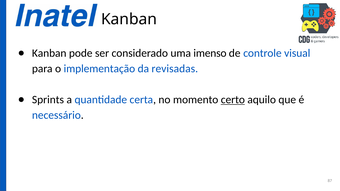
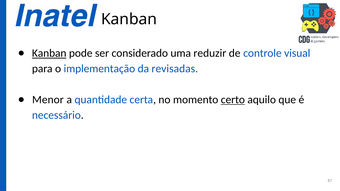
Kanban at (49, 53) underline: none -> present
imenso: imenso -> reduzir
Sprints: Sprints -> Menor
